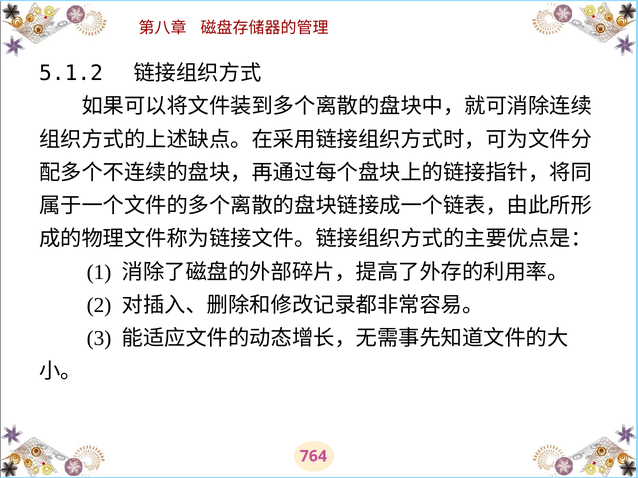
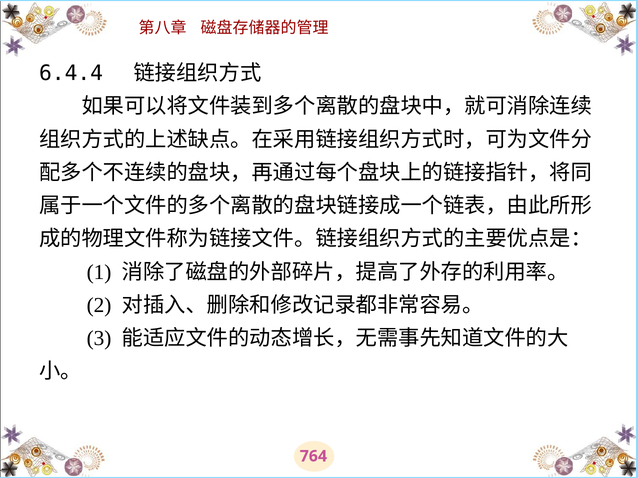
5.1.2: 5.1.2 -> 6.4.4
